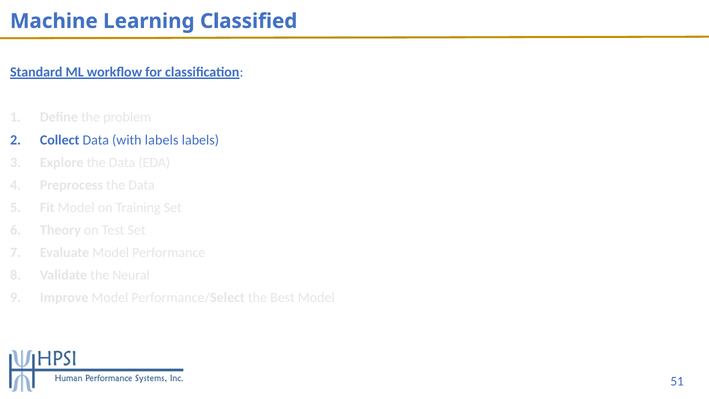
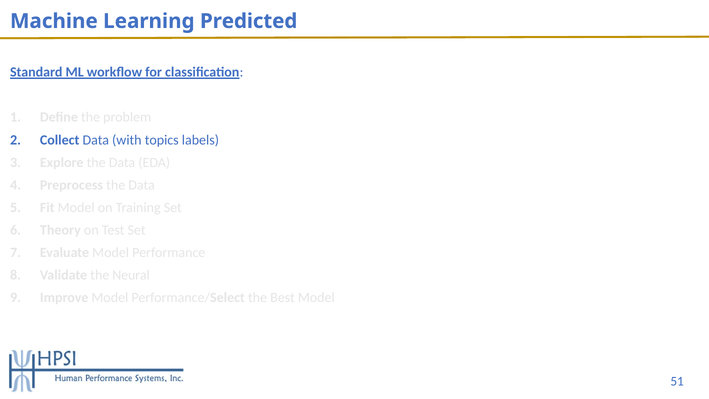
Classified: Classified -> Predicted
with labels: labels -> topics
